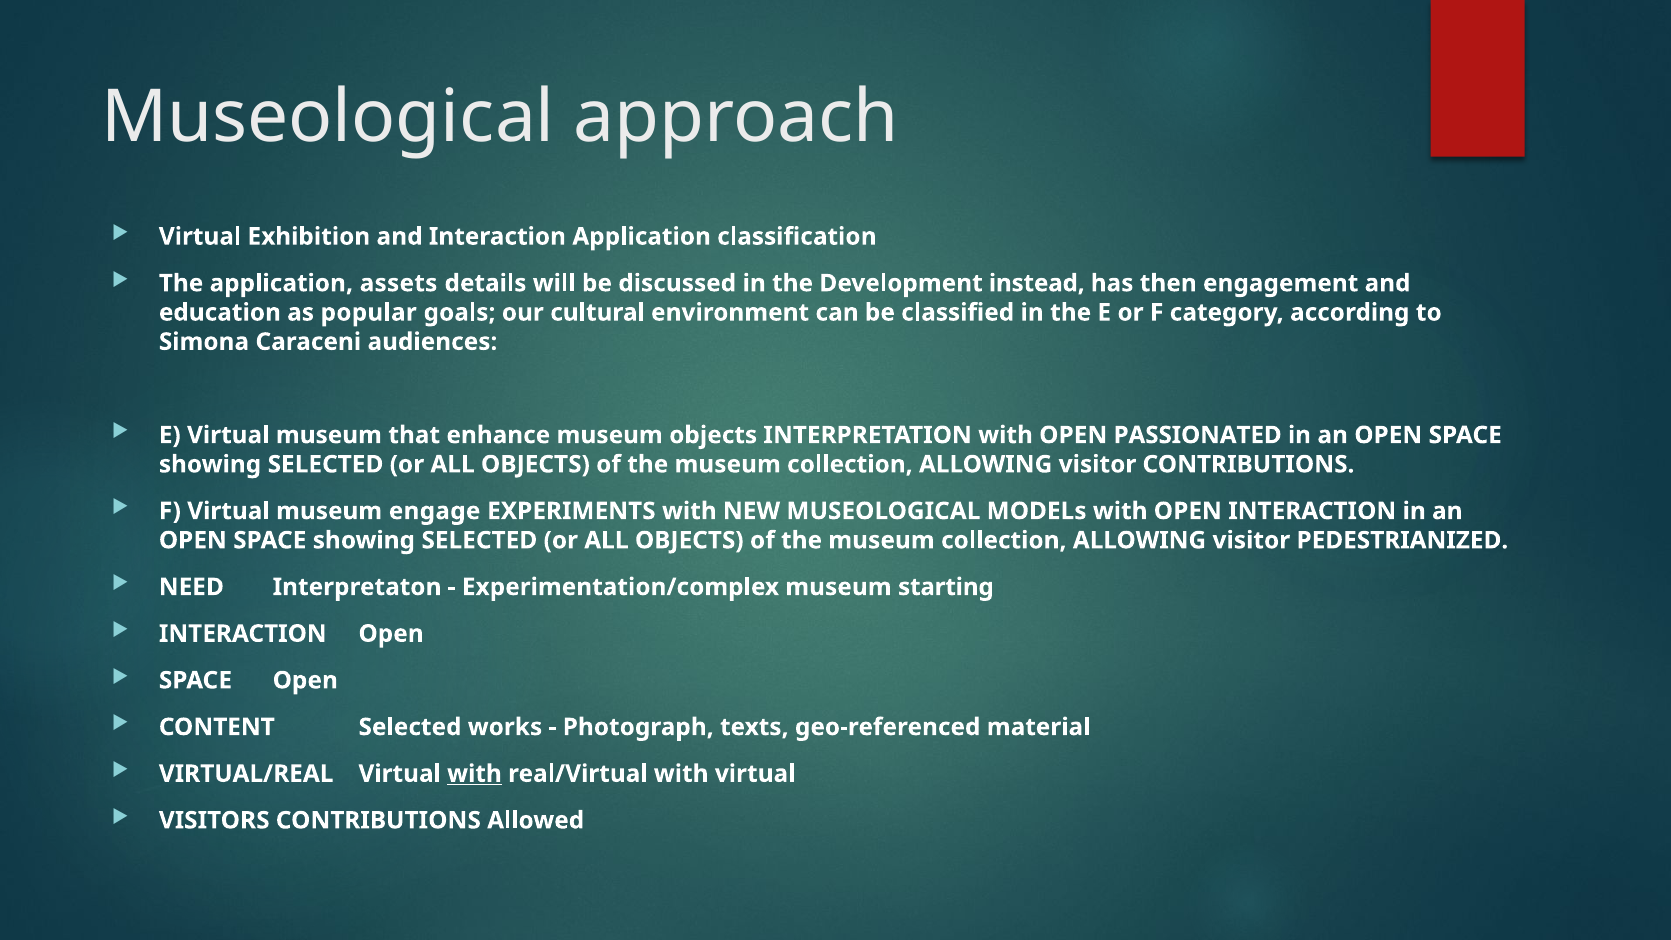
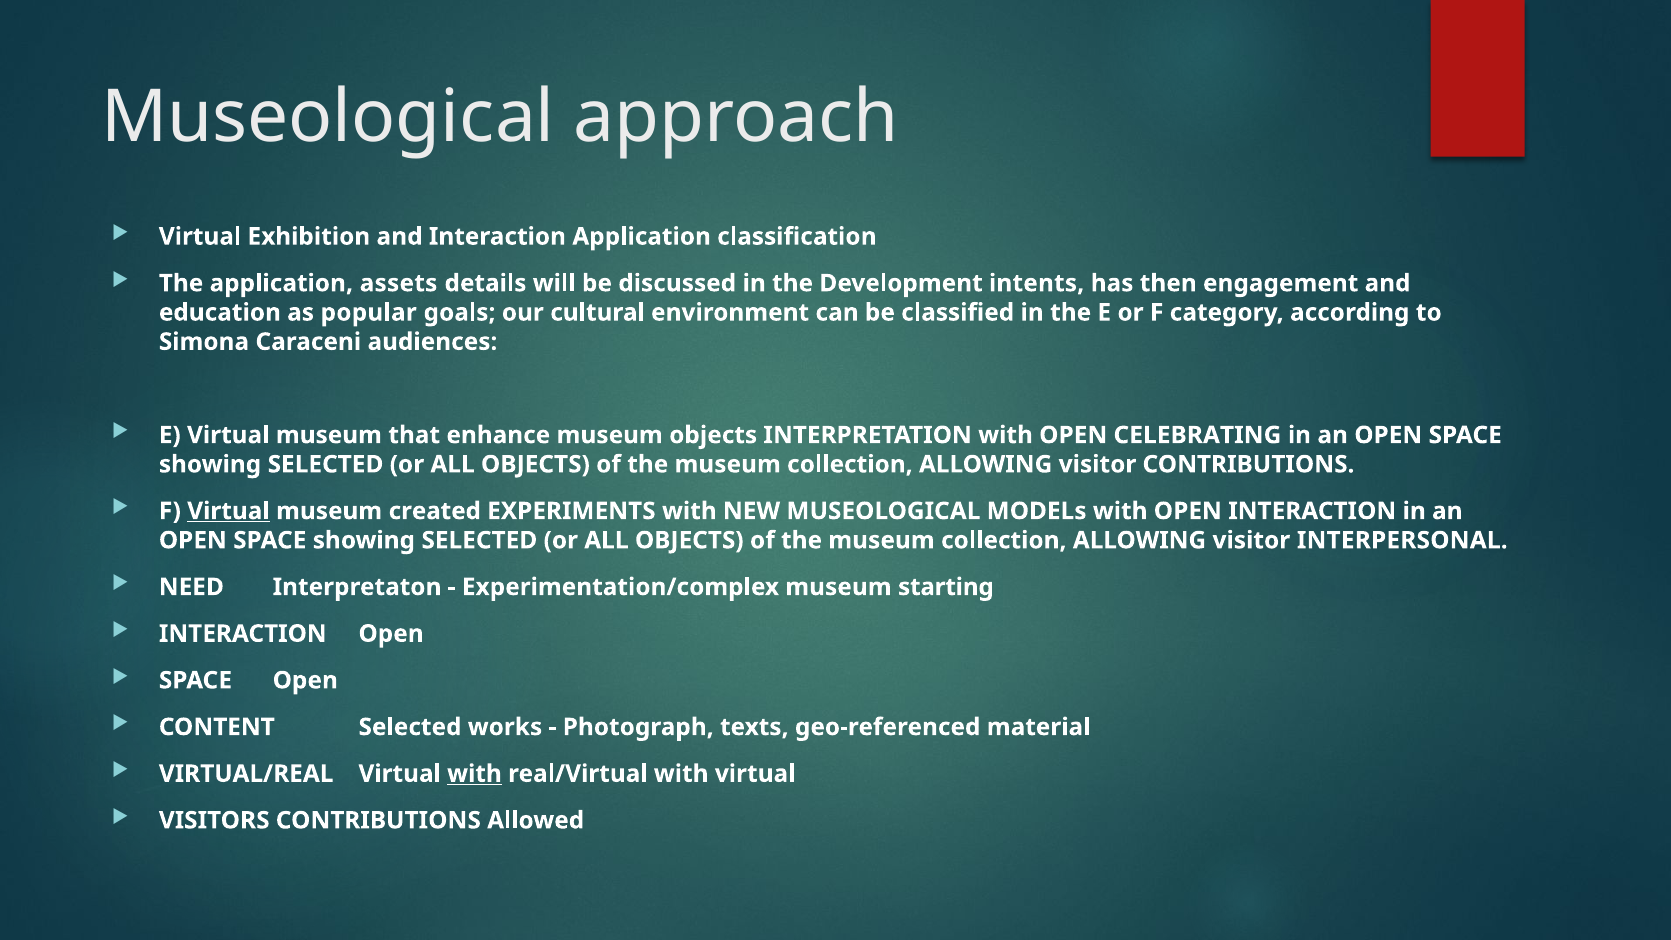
instead: instead -> intents
PASSIONATED: PASSIONATED -> CELEBRATING
Virtual at (228, 511) underline: none -> present
engage: engage -> created
PEDESTRIANIZED: PEDESTRIANIZED -> INTERPERSONAL
